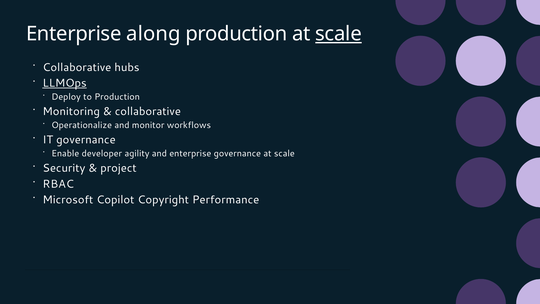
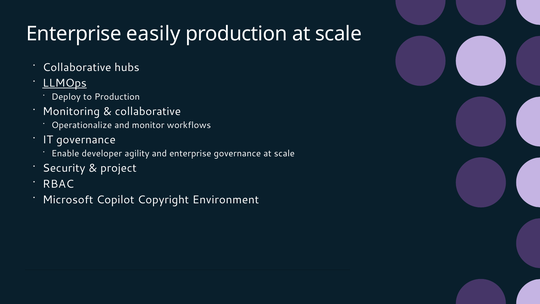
along: along -> easily
scale at (338, 34) underline: present -> none
Performance: Performance -> Environment
